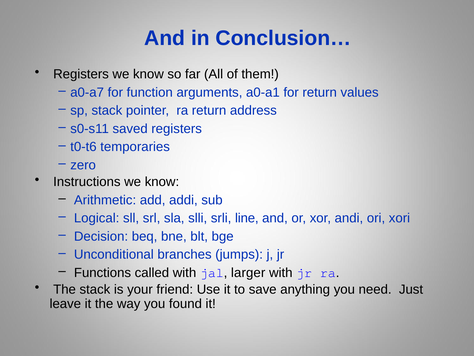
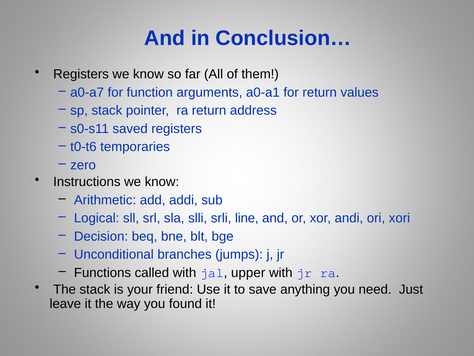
larger: larger -> upper
